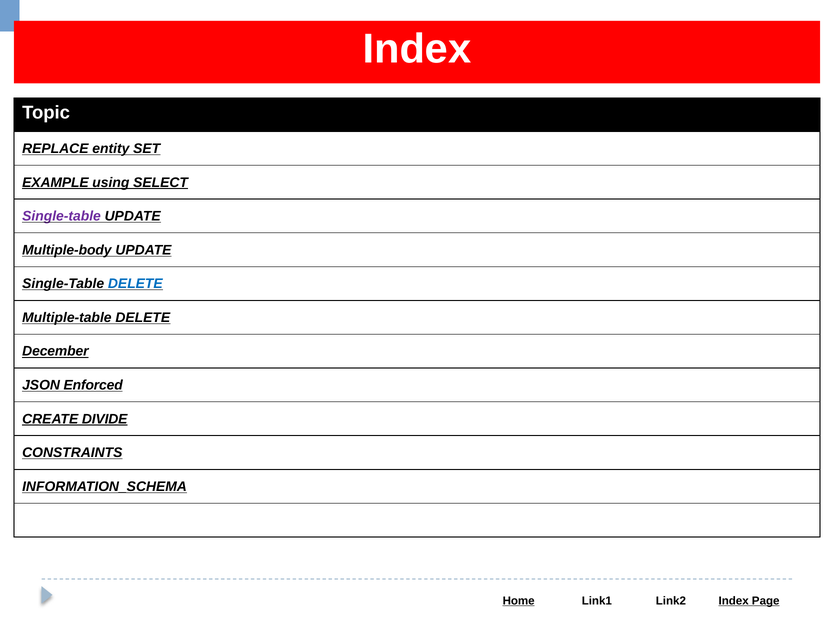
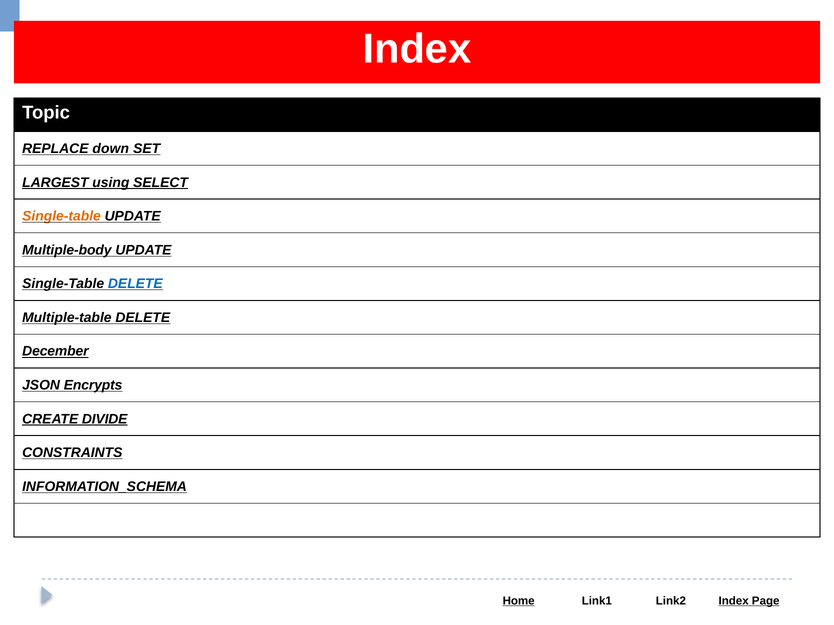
entity: entity -> down
EXAMPLE: EXAMPLE -> LARGEST
Single-table at (62, 216) colour: purple -> orange
Enforced: Enforced -> Encrypts
